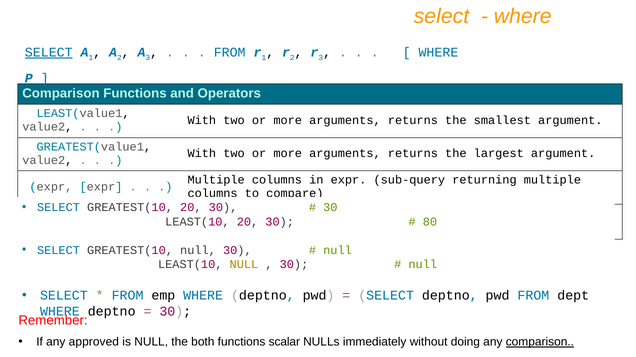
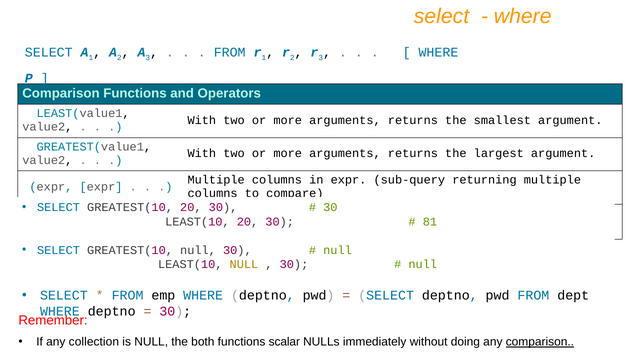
SELECT at (49, 53) underline: present -> none
80: 80 -> 81
approved: approved -> collection
